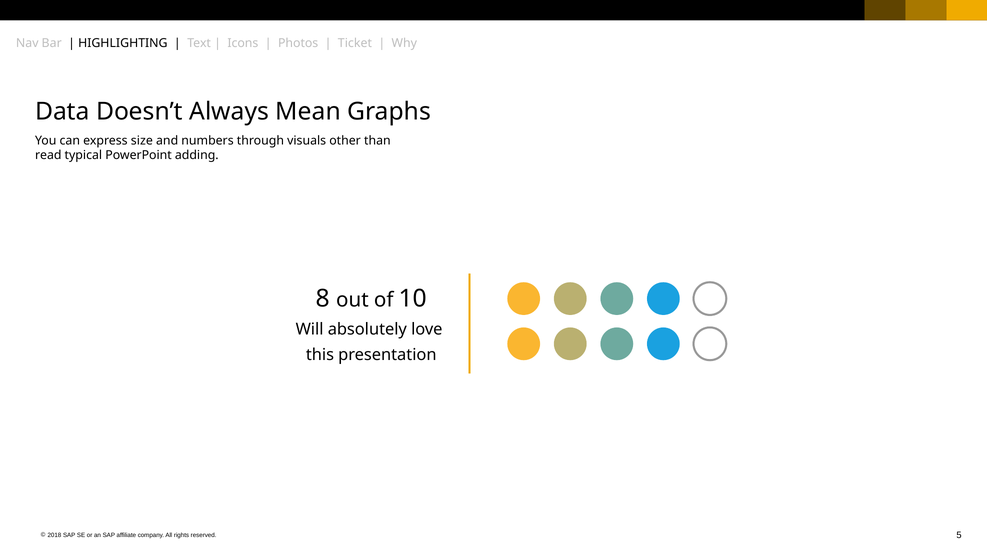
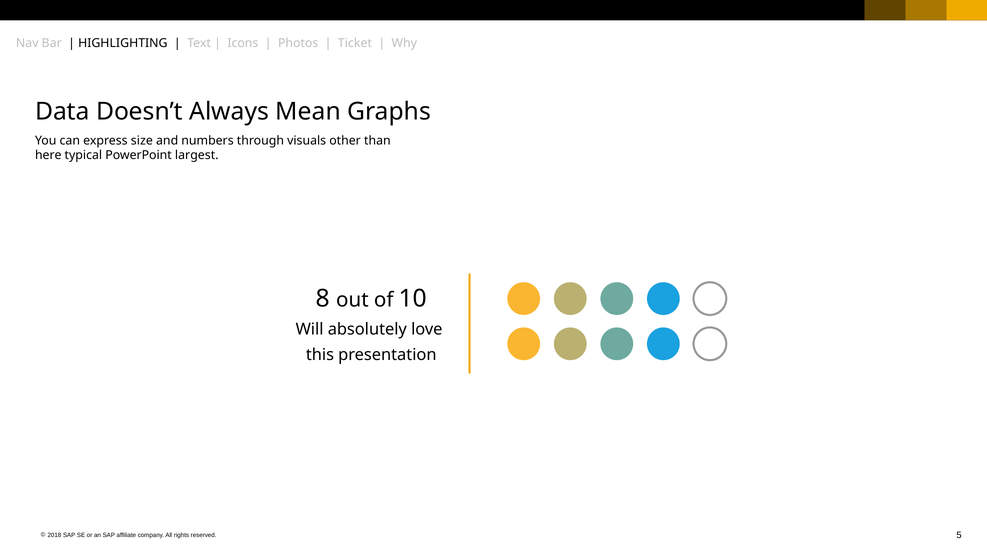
read: read -> here
adding: adding -> largest
